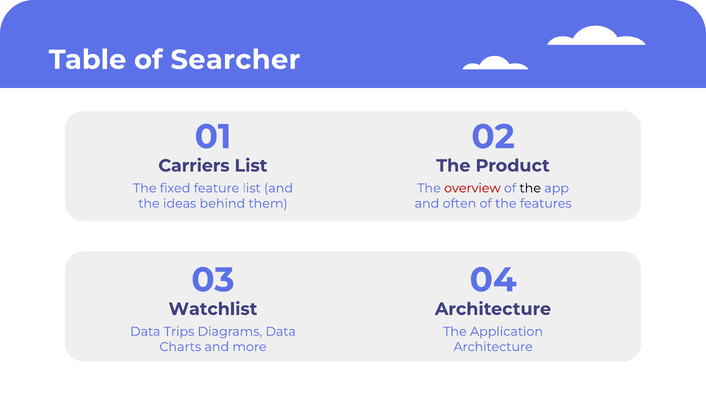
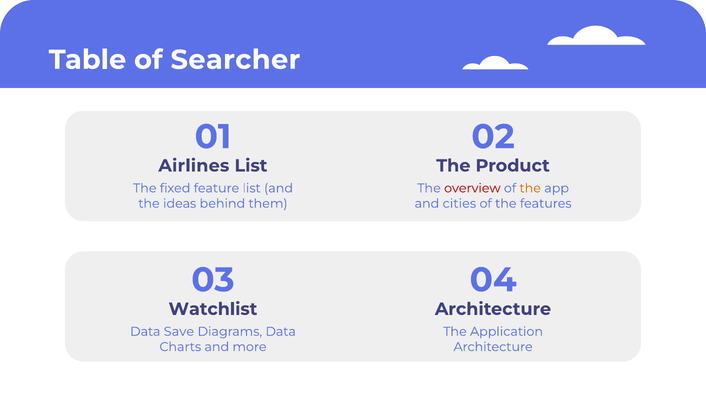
Carriers: Carriers -> Airlines
the at (530, 188) colour: black -> orange
often: often -> cities
Trips: Trips -> Save
